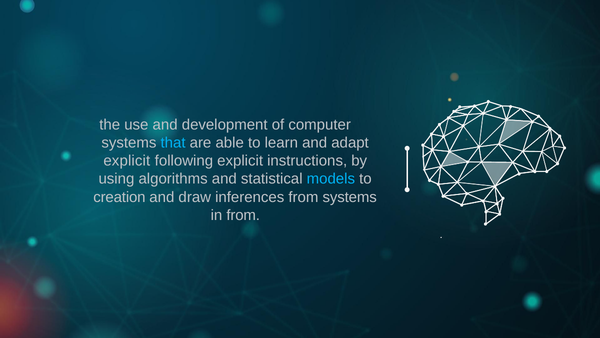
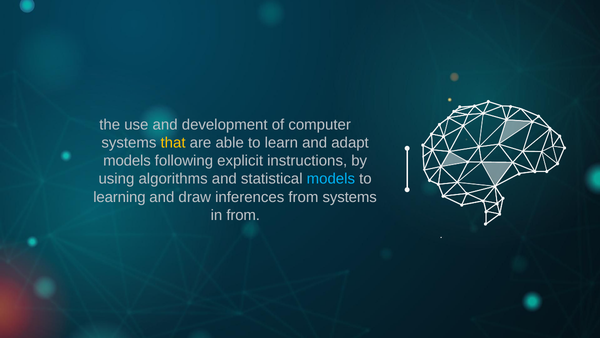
that colour: light blue -> yellow
explicit at (127, 161): explicit -> models
creation: creation -> learning
